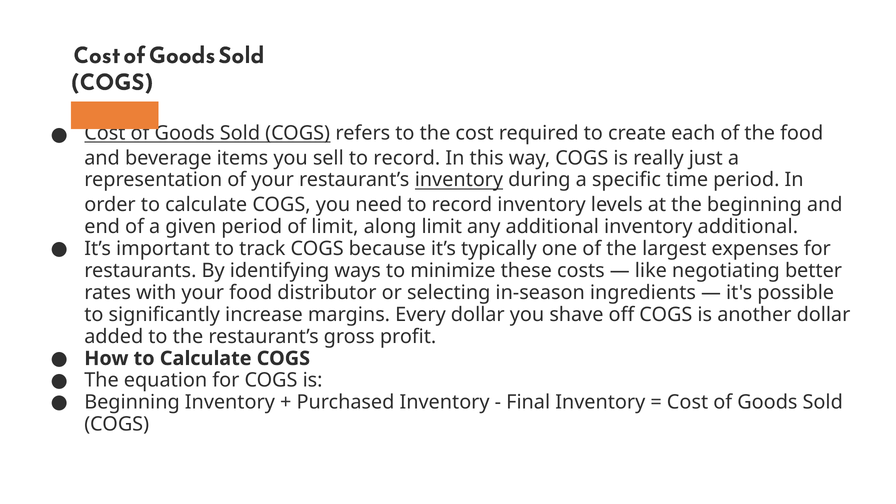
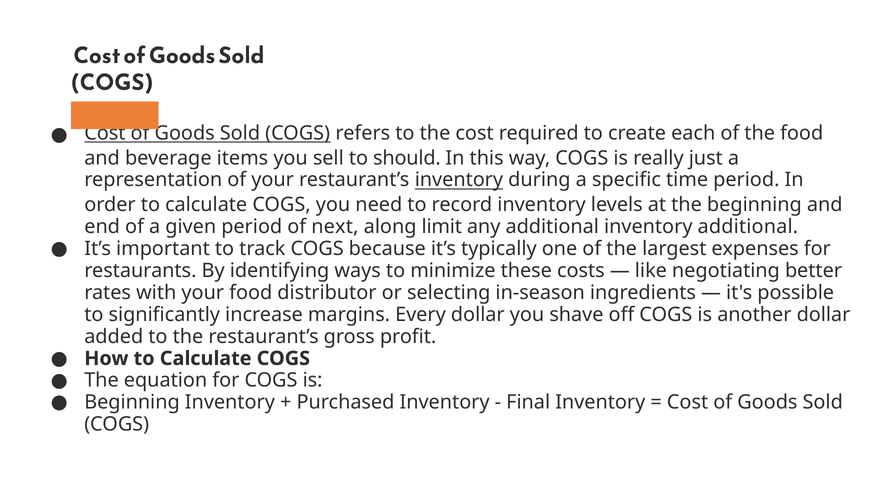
sell to record: record -> should
of limit: limit -> next
